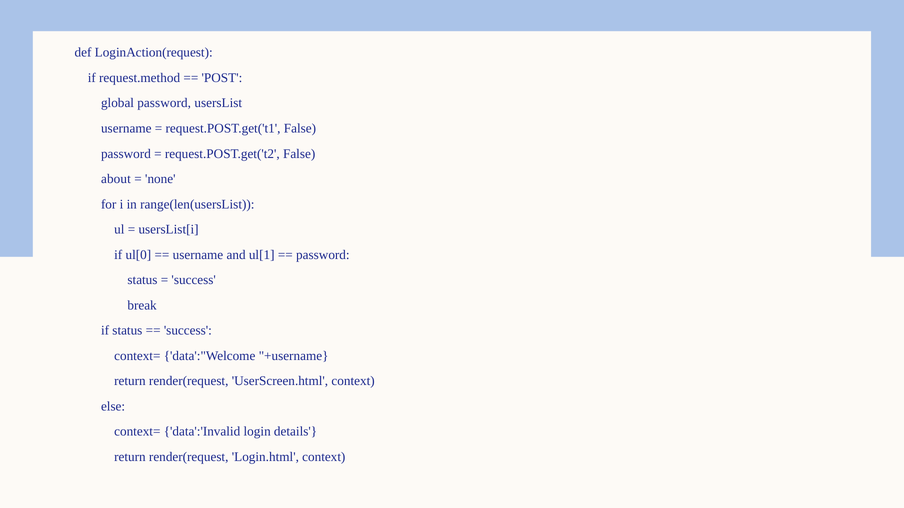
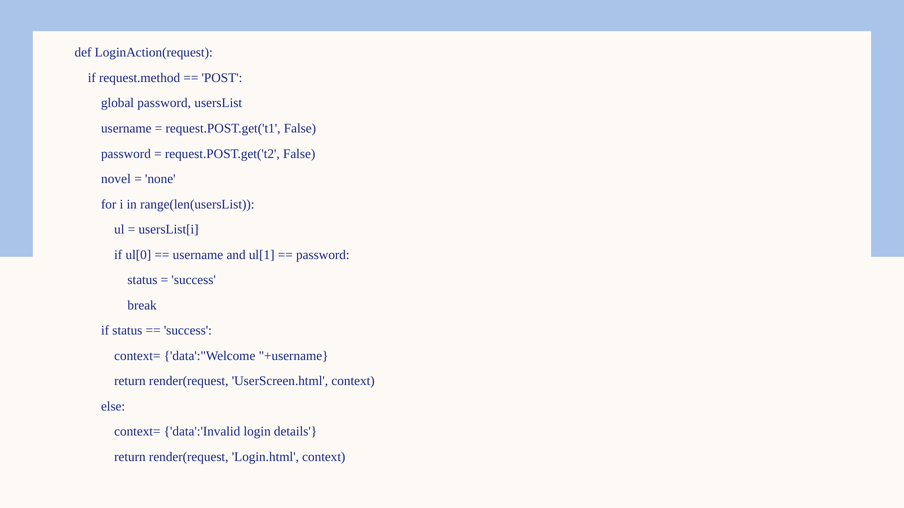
about: about -> novel
